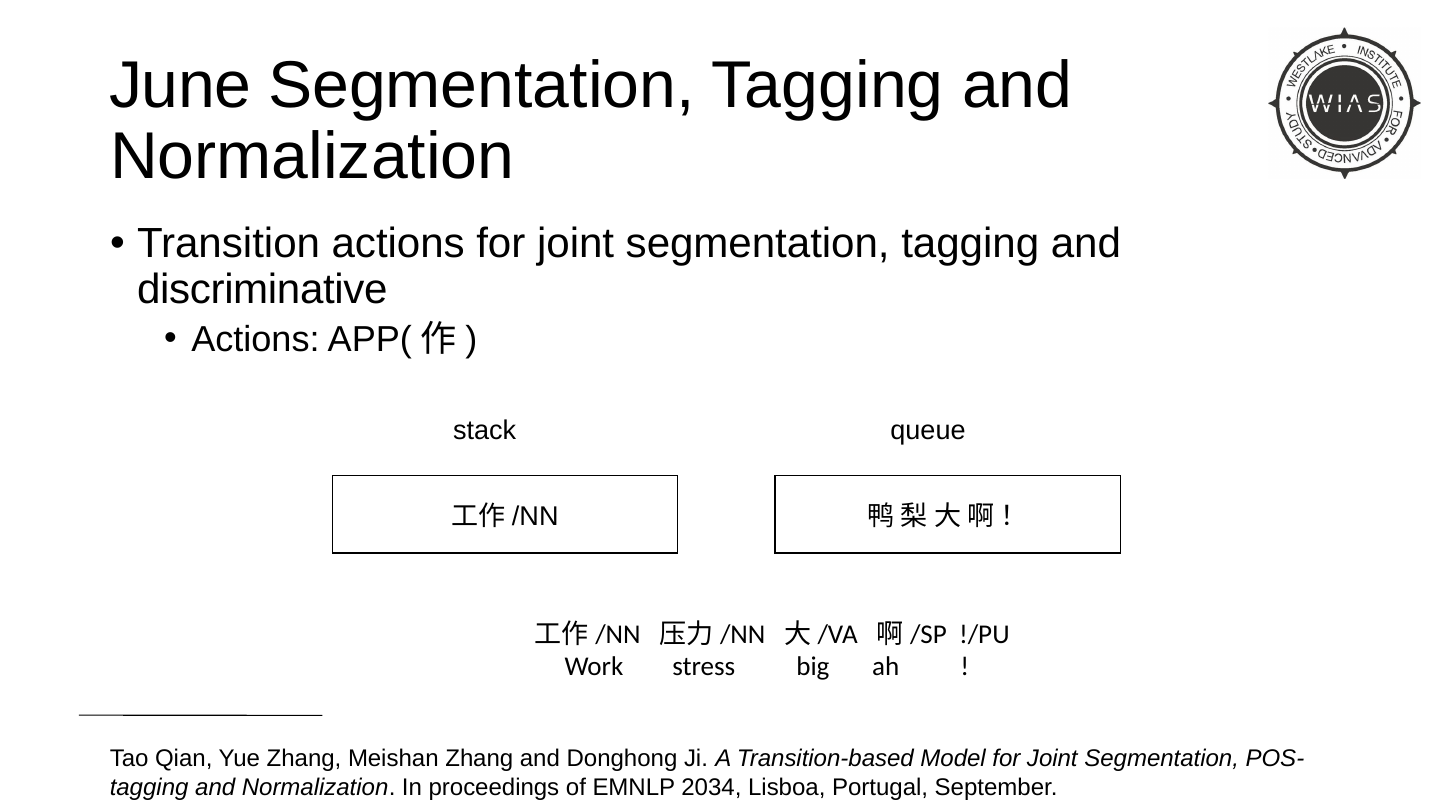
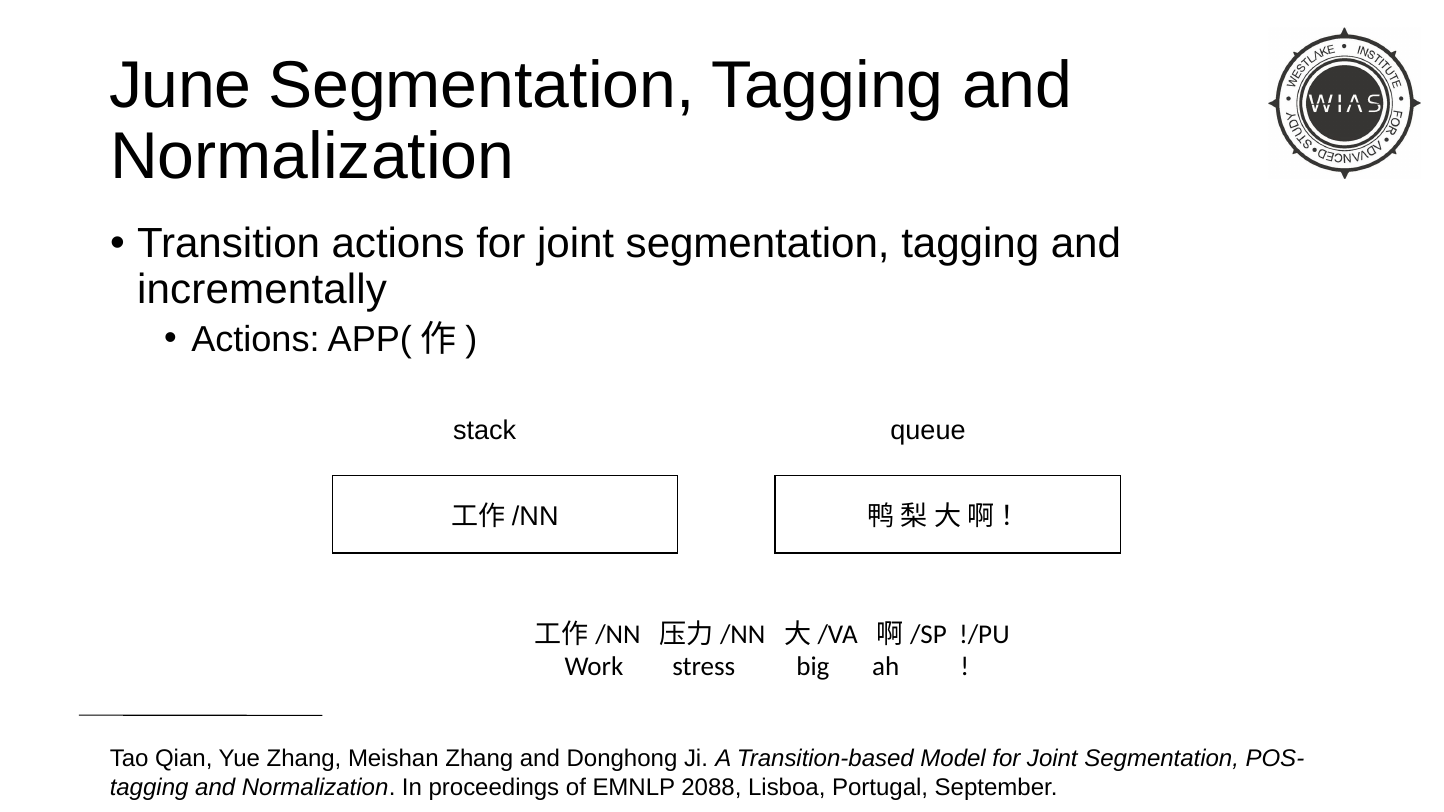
discriminative: discriminative -> incrementally
2034: 2034 -> 2088
